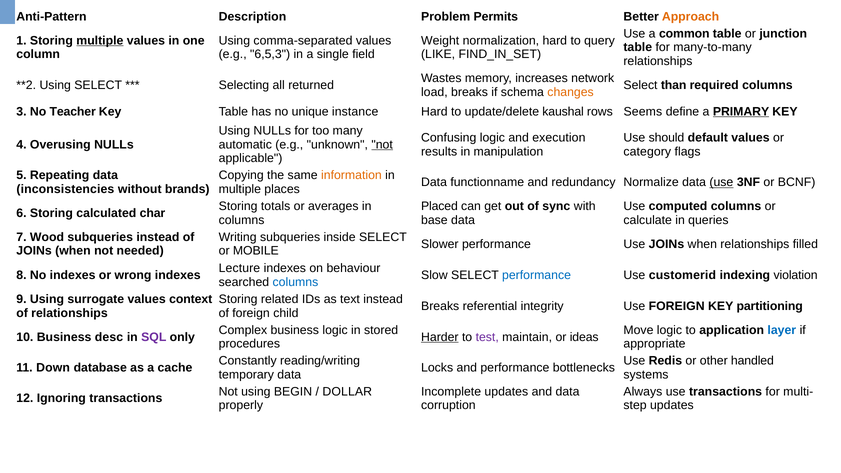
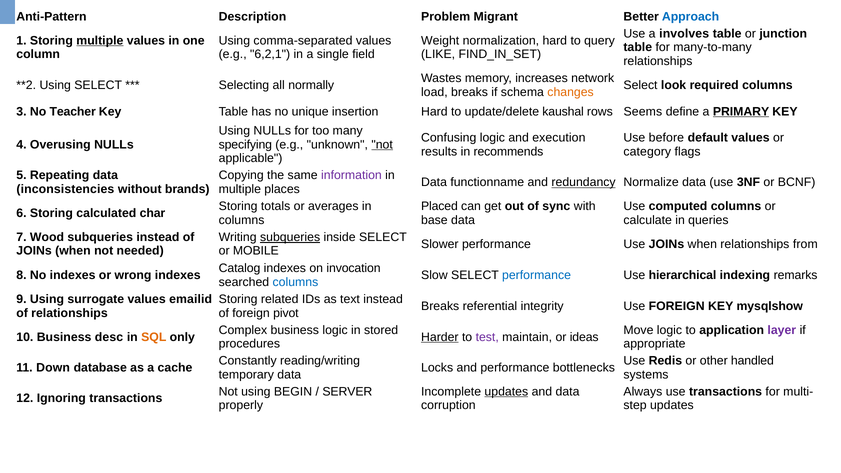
Permits: Permits -> Migrant
Approach colour: orange -> blue
common: common -> involves
6,5,3: 6,5,3 -> 6,2,1
returned: returned -> normally
than: than -> look
instance: instance -> insertion
should: should -> before
automatic: automatic -> specifying
manipulation: manipulation -> recommends
information colour: orange -> purple
redundancy underline: none -> present
use at (721, 182) underline: present -> none
subqueries at (290, 237) underline: none -> present
filled: filled -> from
Lecture: Lecture -> Catalog
behaviour: behaviour -> invocation
customerid: customerid -> hierarchical
violation: violation -> remarks
context: context -> emailid
partitioning: partitioning -> mysqlshow
child: child -> pivot
layer colour: blue -> purple
SQL colour: purple -> orange
DOLLAR: DOLLAR -> SERVER
updates at (506, 392) underline: none -> present
